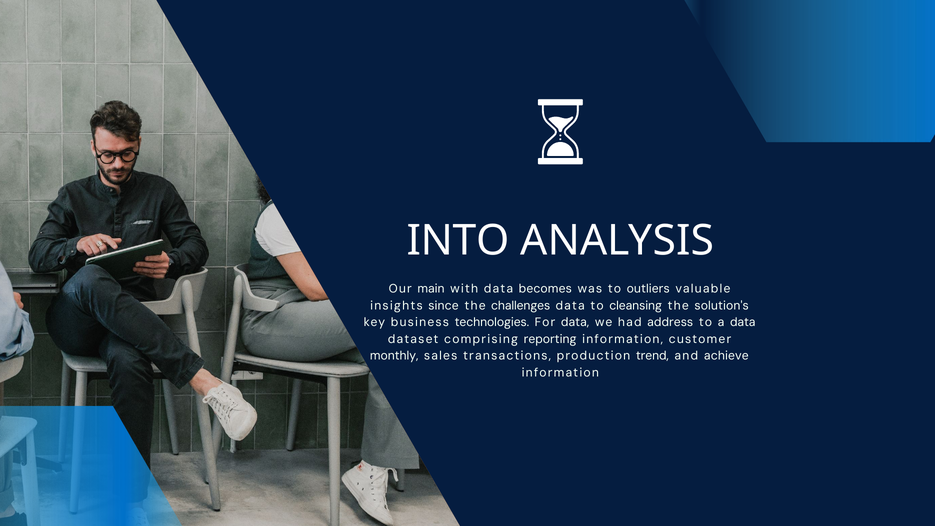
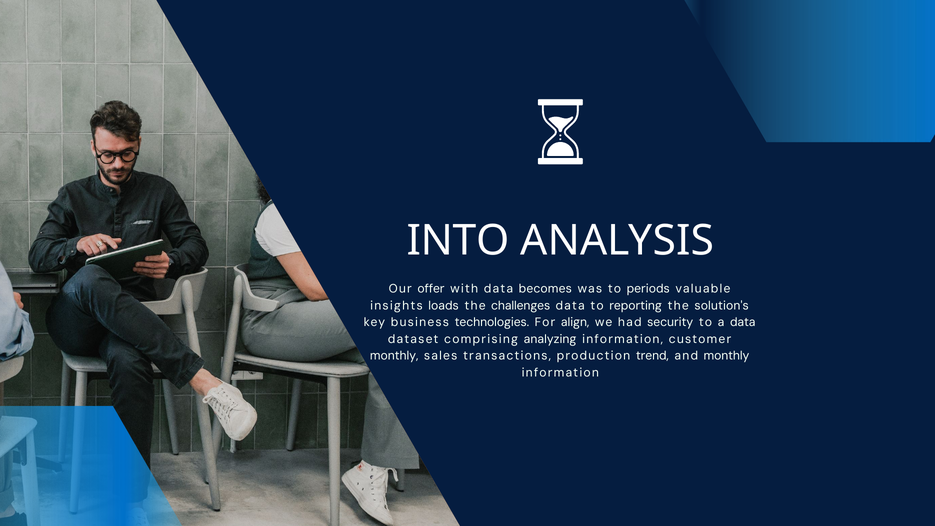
main: main -> offer
outliers: outliers -> periods
since: since -> loads
cleansing: cleansing -> reporting
For data: data -> align
address: address -> security
reporting: reporting -> analyzing
and achieve: achieve -> monthly
